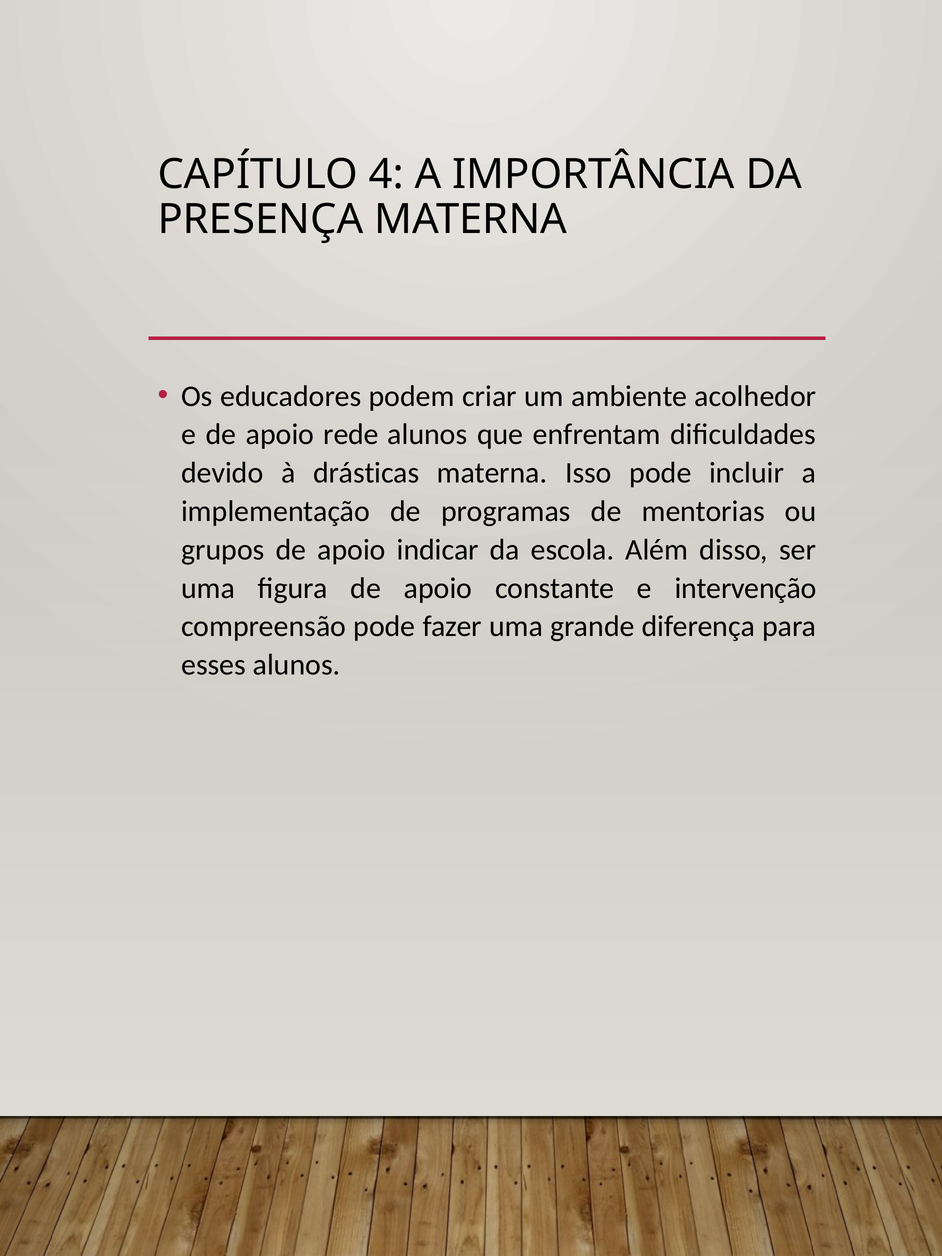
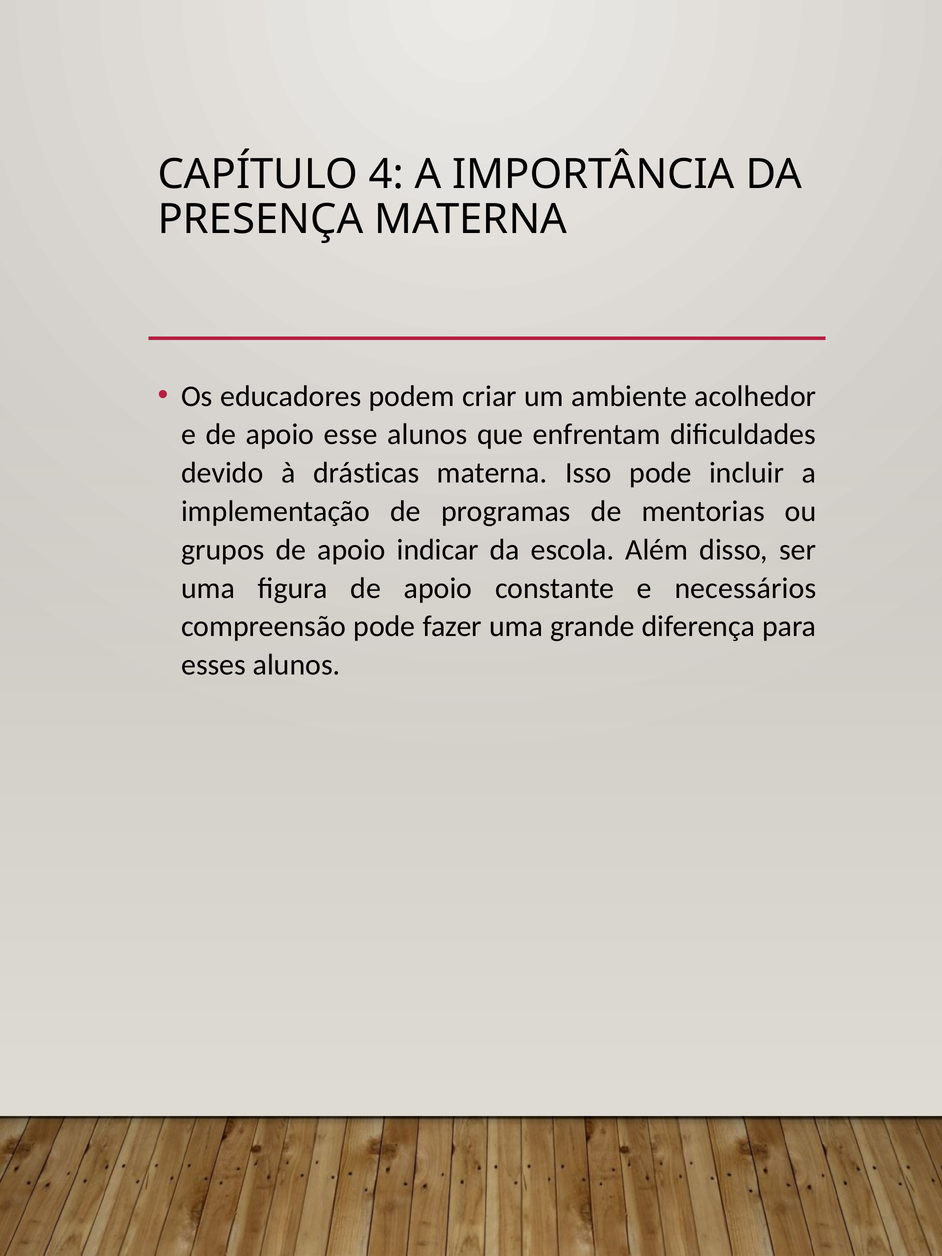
rede: rede -> esse
intervenção: intervenção -> necessários
